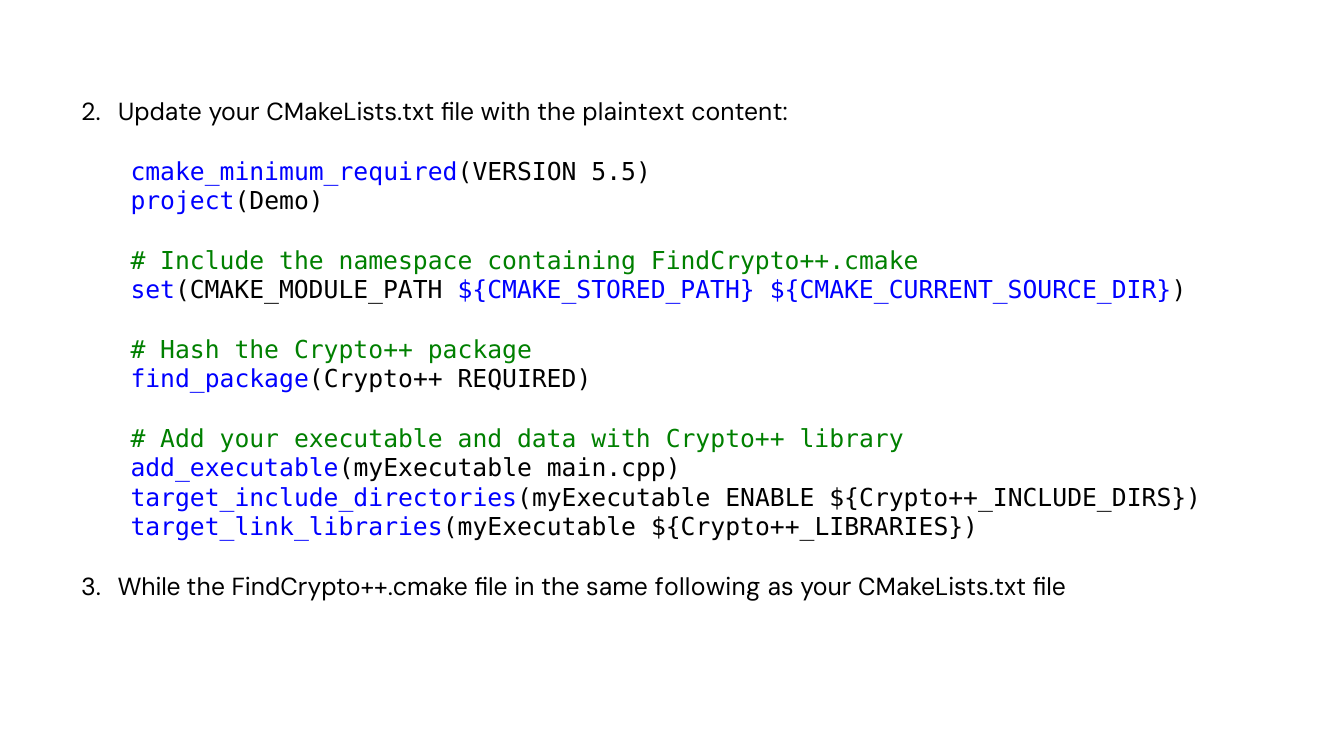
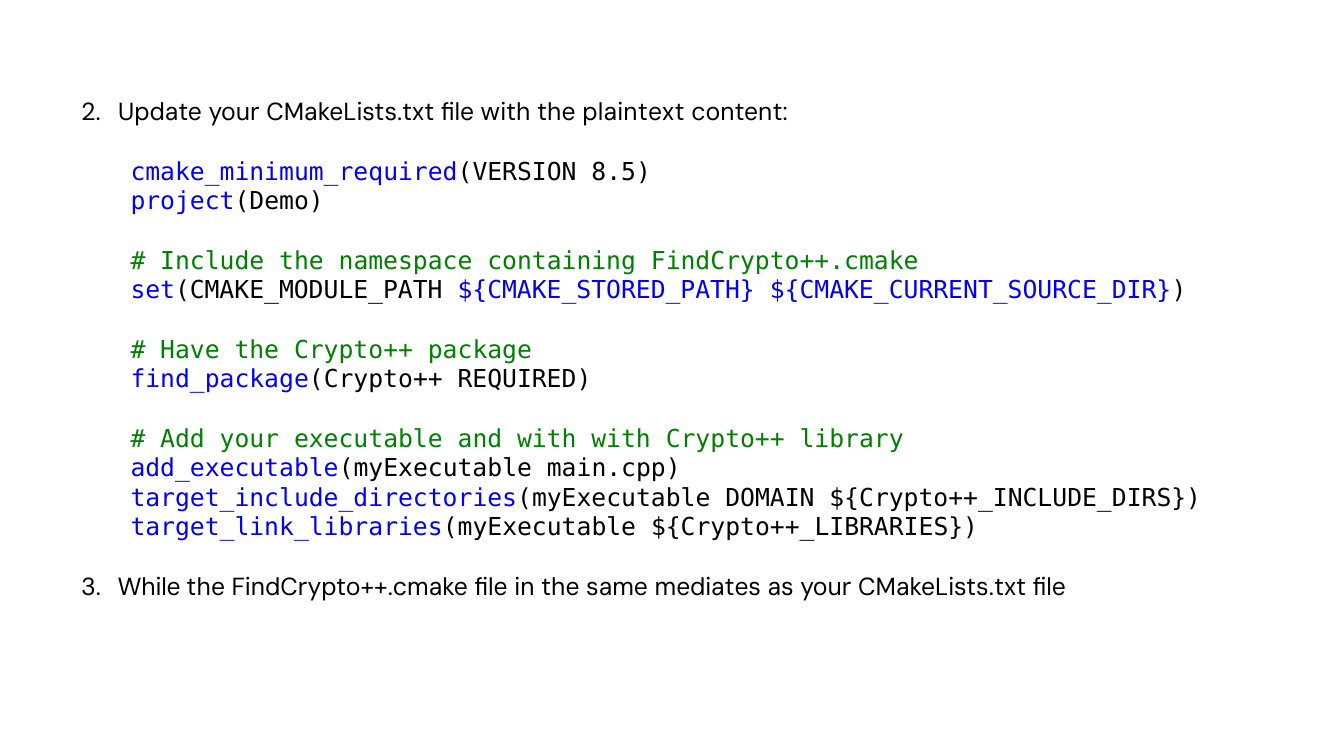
5.5: 5.5 -> 8.5
Hash: Hash -> Have
and data: data -> with
ENABLE: ENABLE -> DOMAIN
following: following -> mediates
